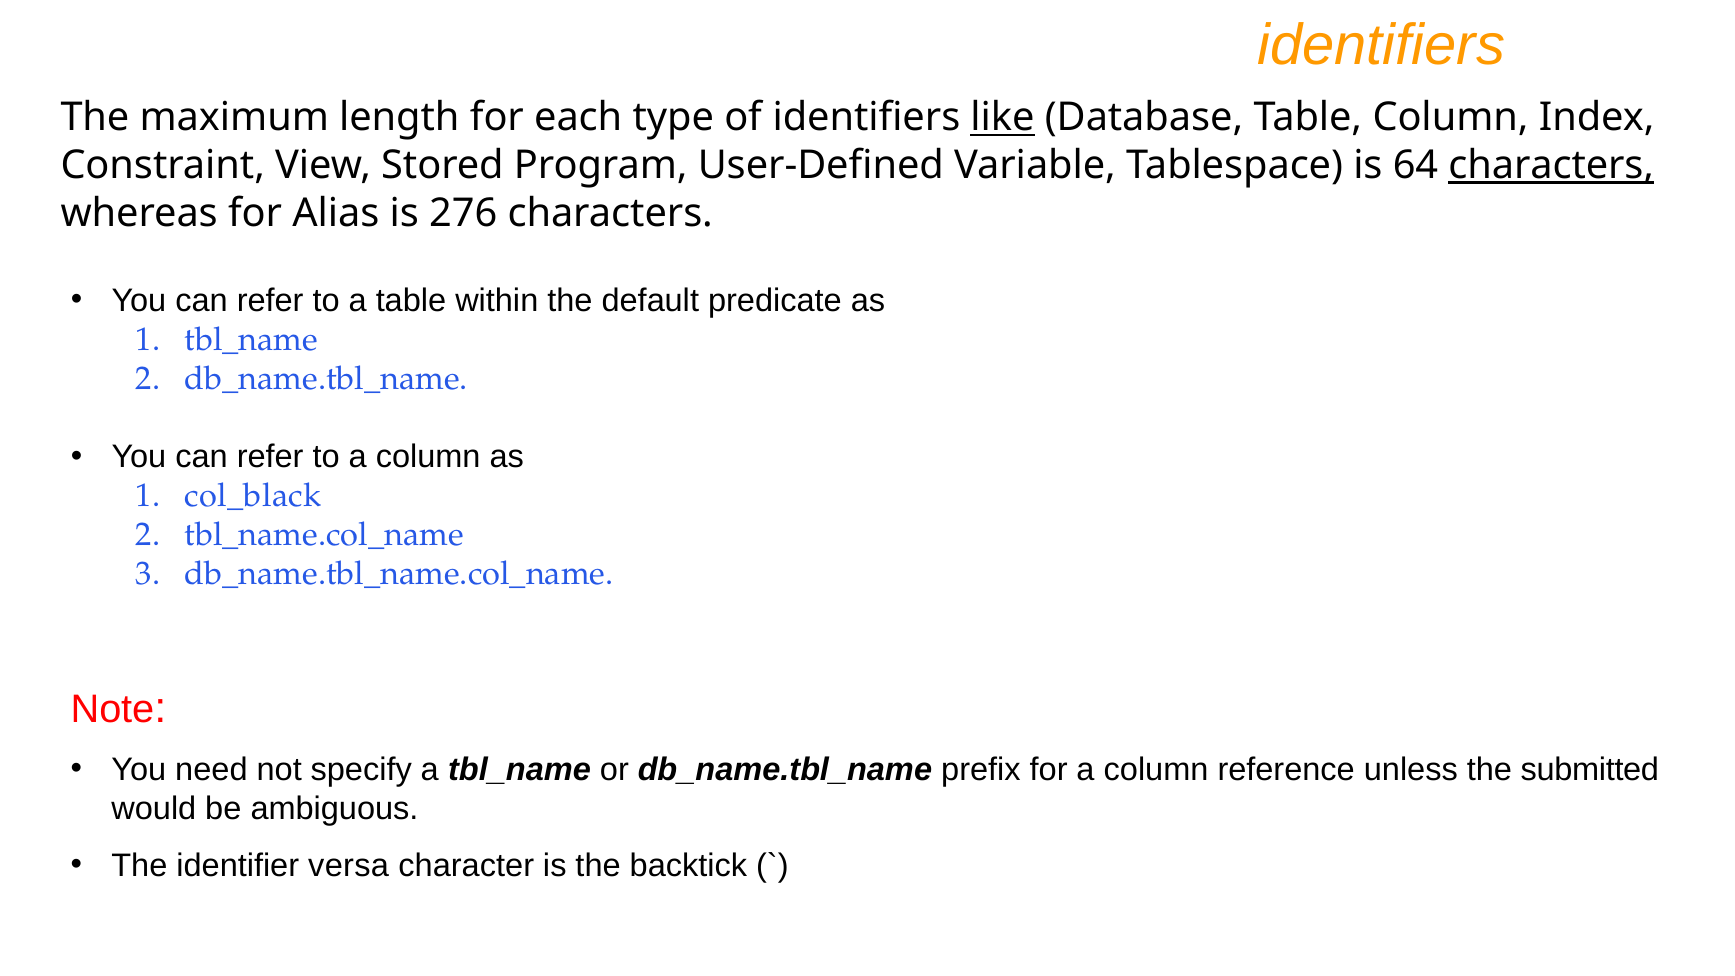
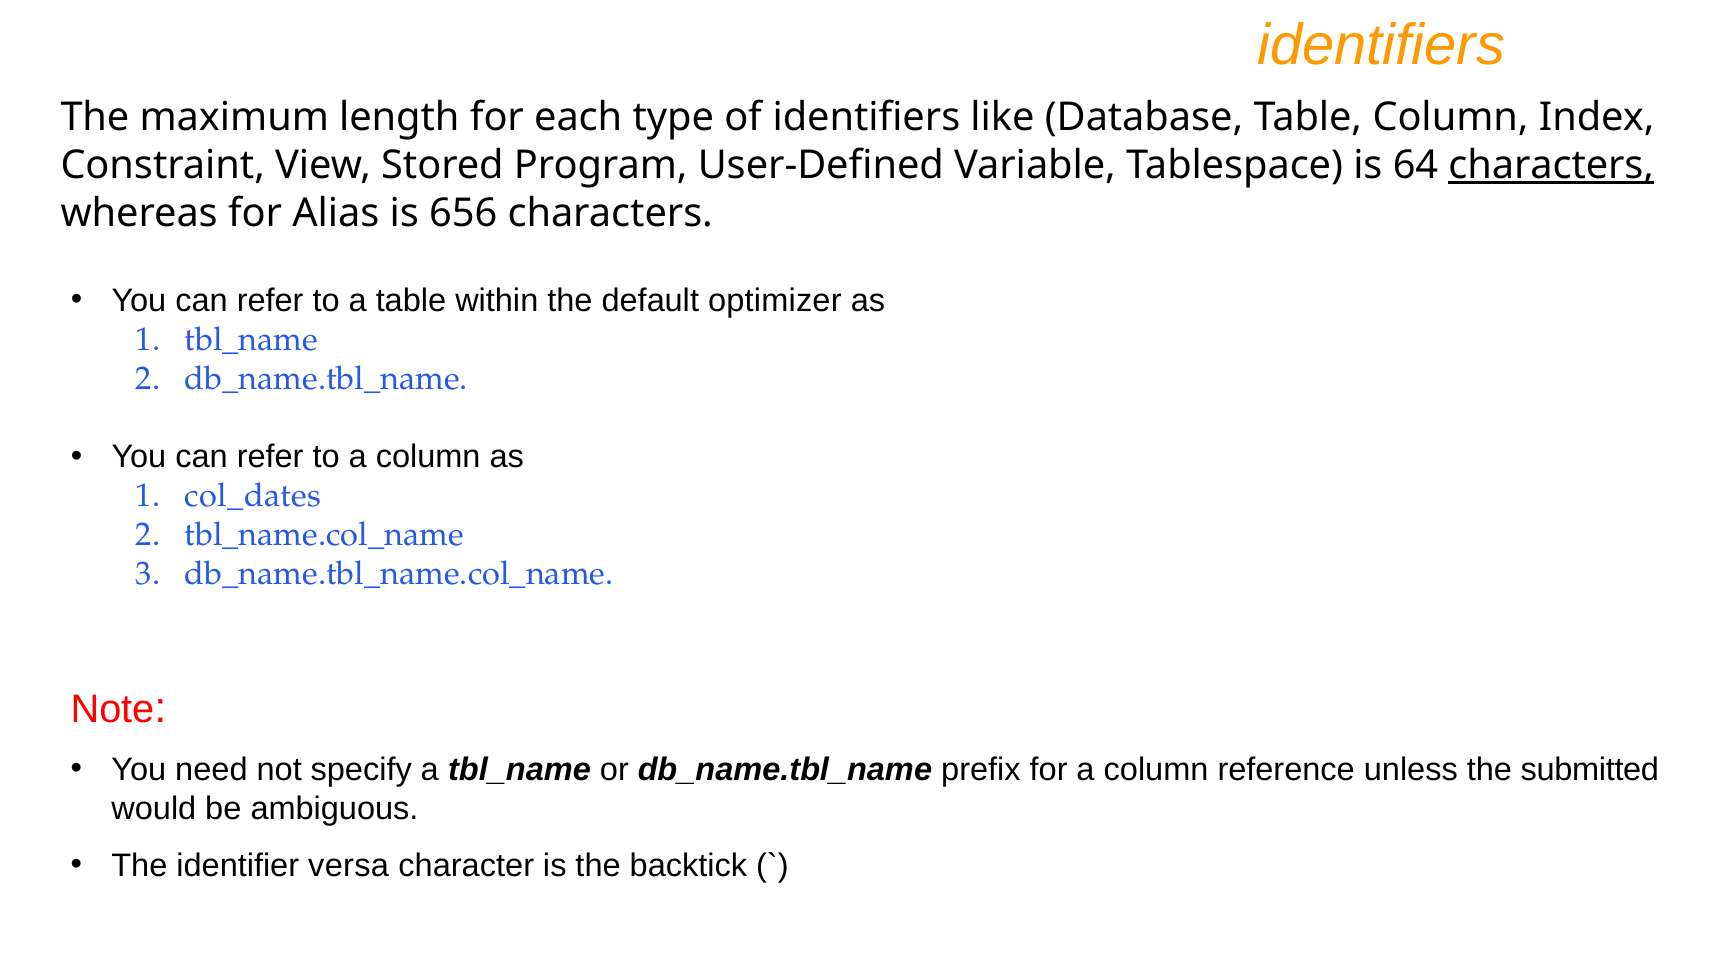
like underline: present -> none
276: 276 -> 656
predicate: predicate -> optimizer
col_black: col_black -> col_dates
